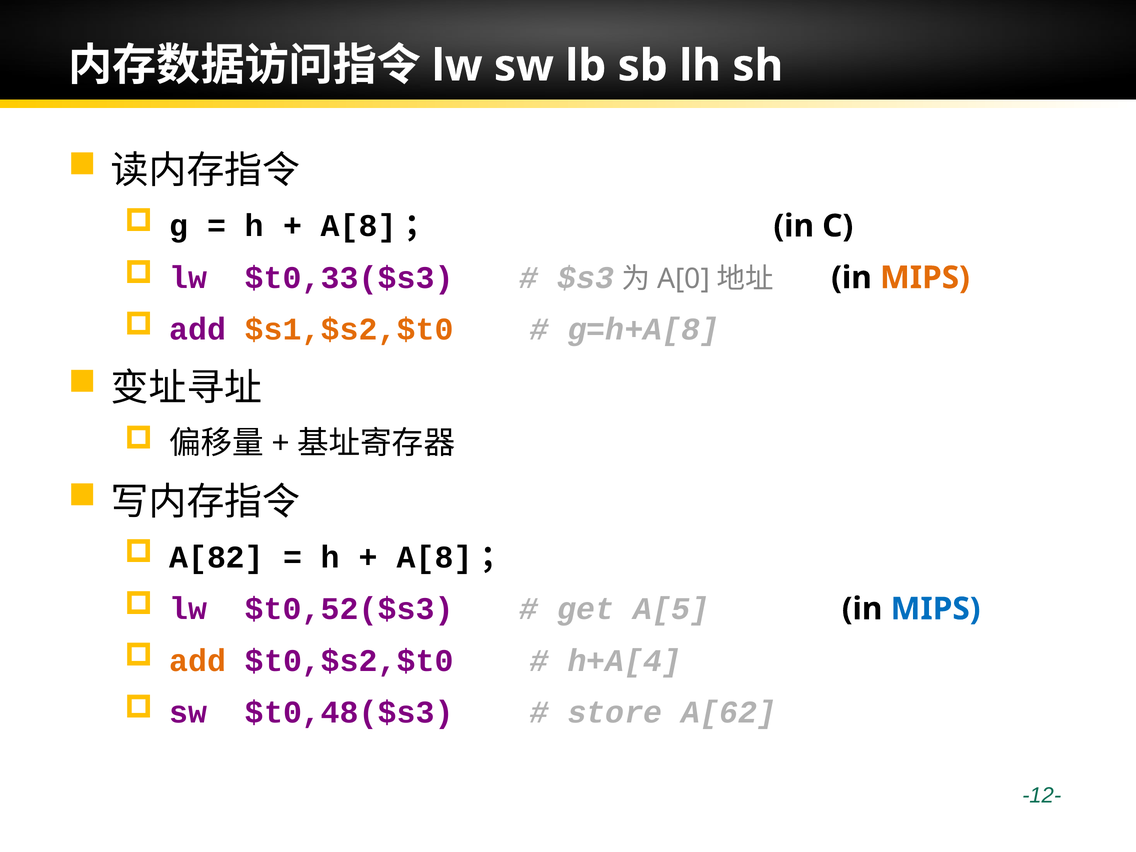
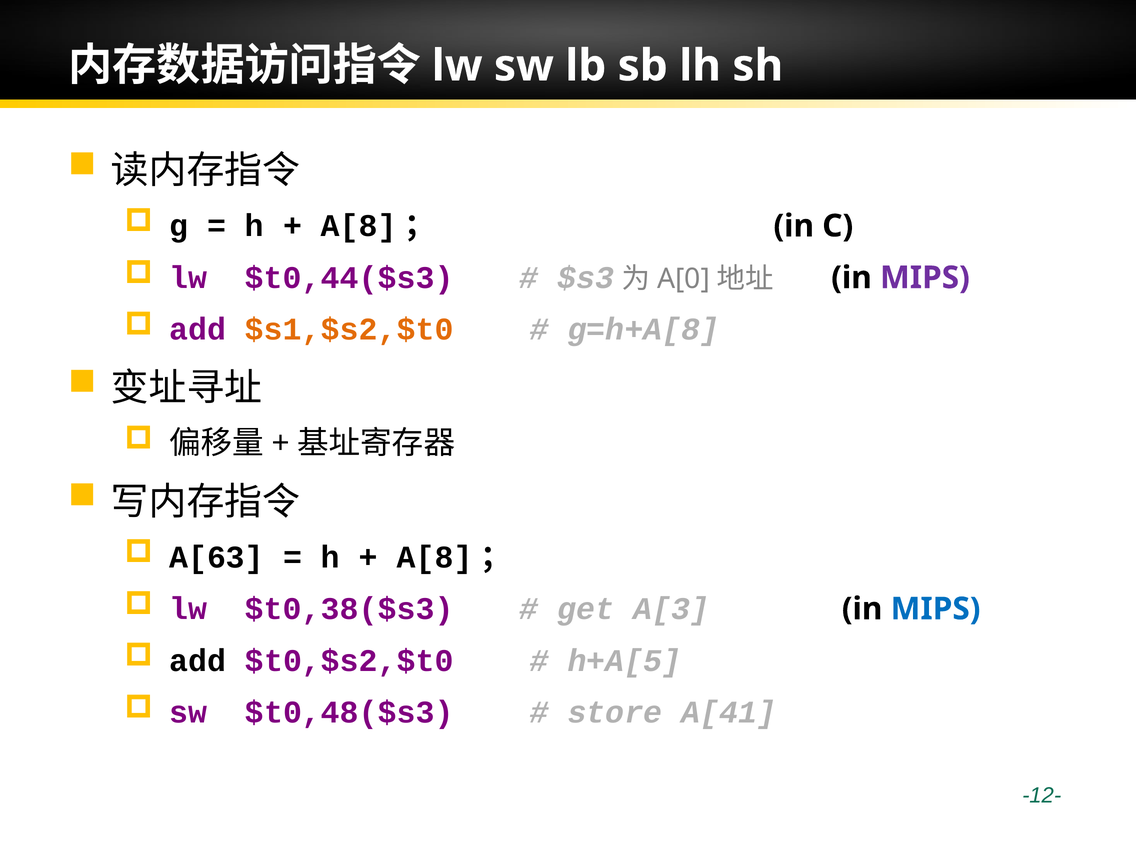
$t0,33($s3: $t0,33($s3 -> $t0,44($s3
MIPS at (925, 278) colour: orange -> purple
A[82: A[82 -> A[63
$t0,52($s3: $t0,52($s3 -> $t0,38($s3
A[5: A[5 -> A[3
add at (198, 661) colour: orange -> black
h+A[4: h+A[4 -> h+A[5
A[62: A[62 -> A[41
